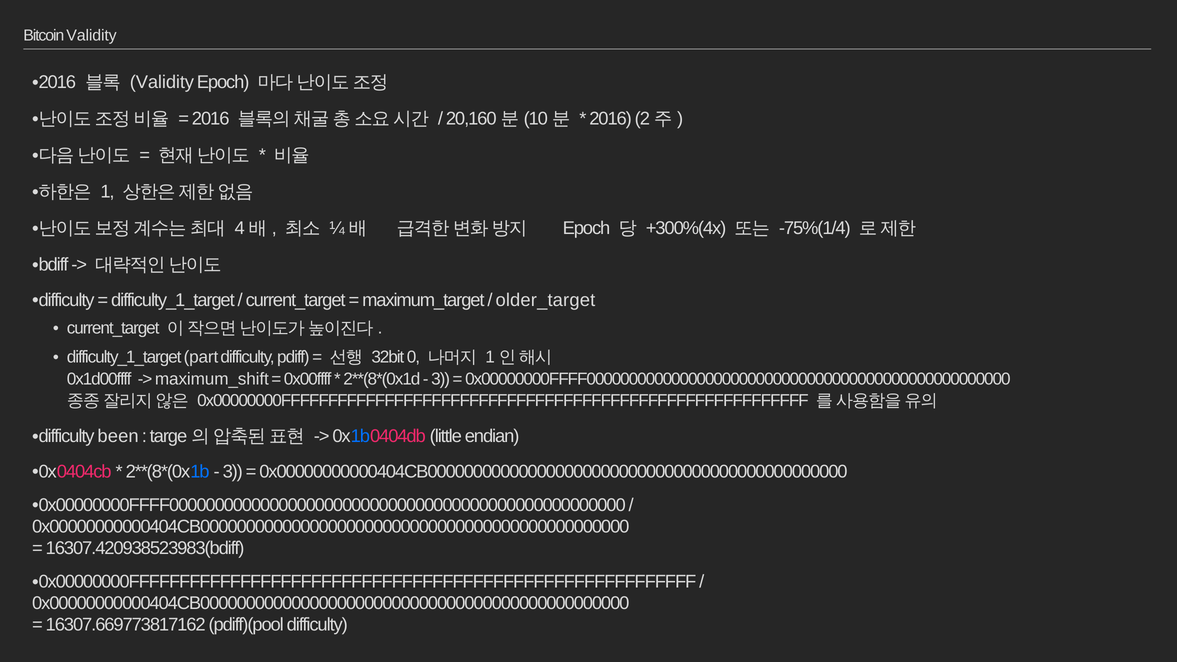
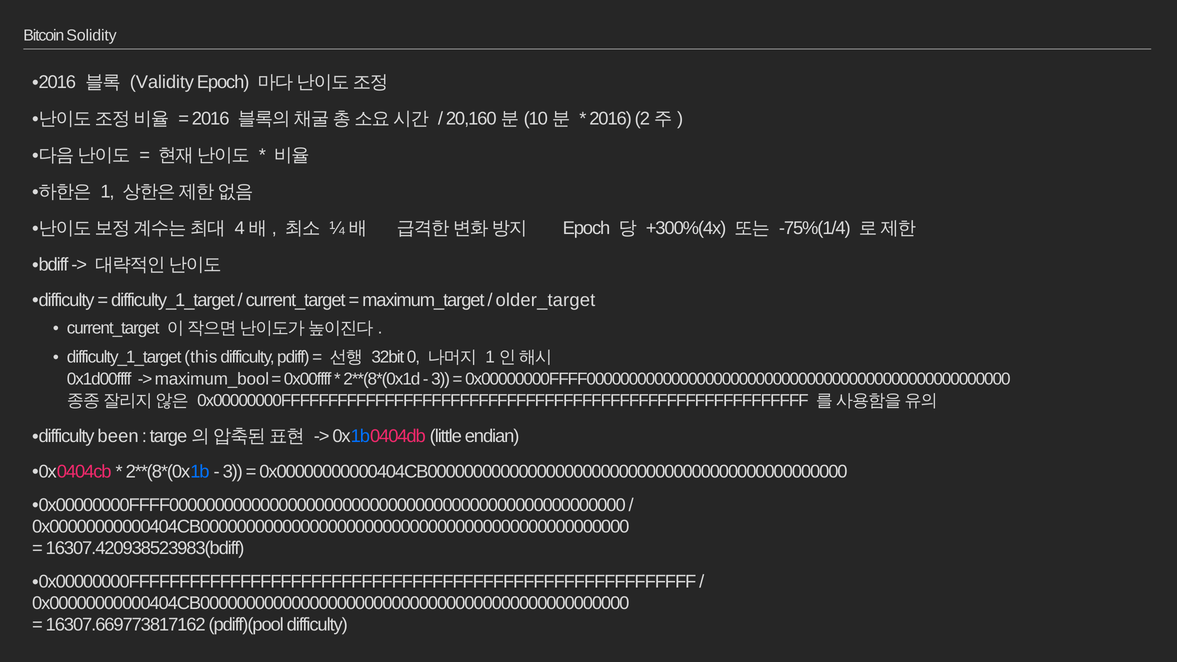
Bitcoin Validity: Validity -> Solidity
part: part -> this
maximum_shift: maximum_shift -> maximum_bool
